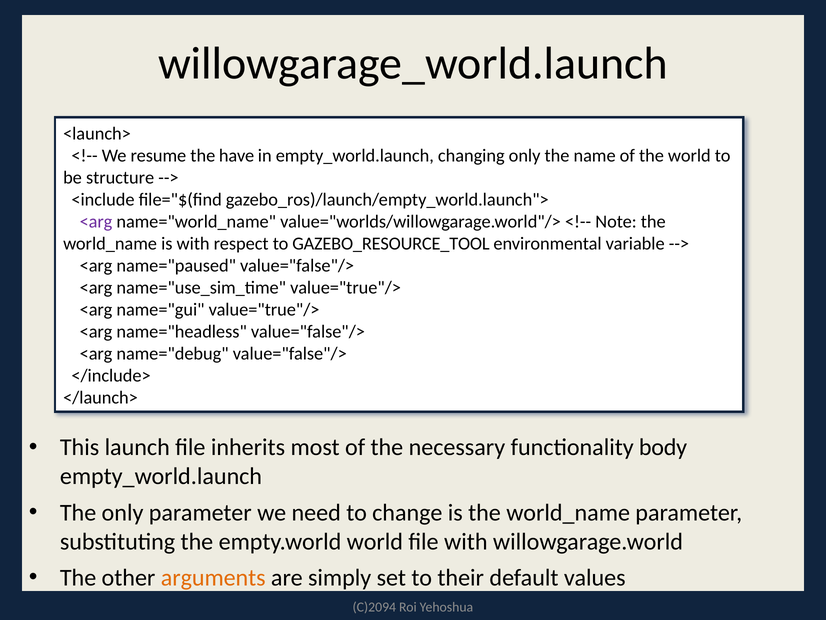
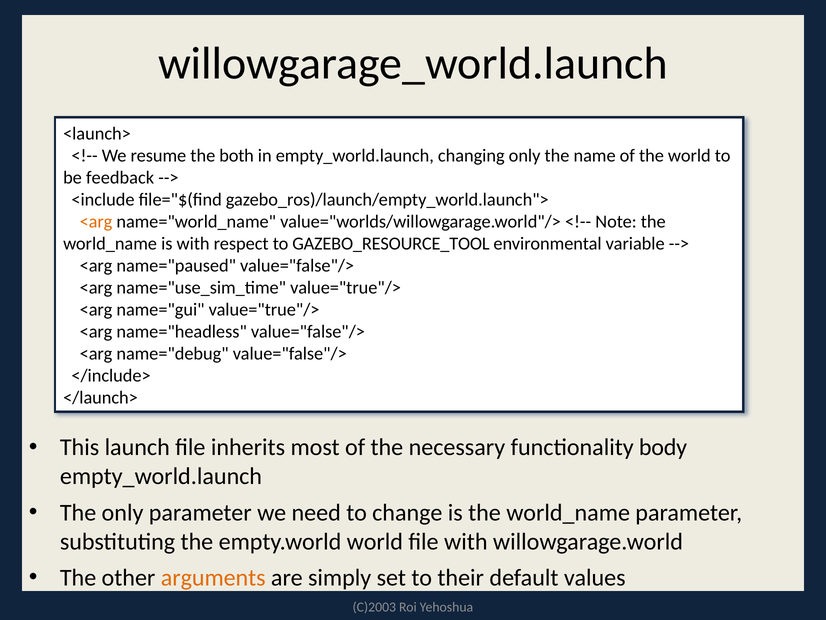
have: have -> both
structure: structure -> feedback
<arg at (96, 221) colour: purple -> orange
C)2094: C)2094 -> C)2003
